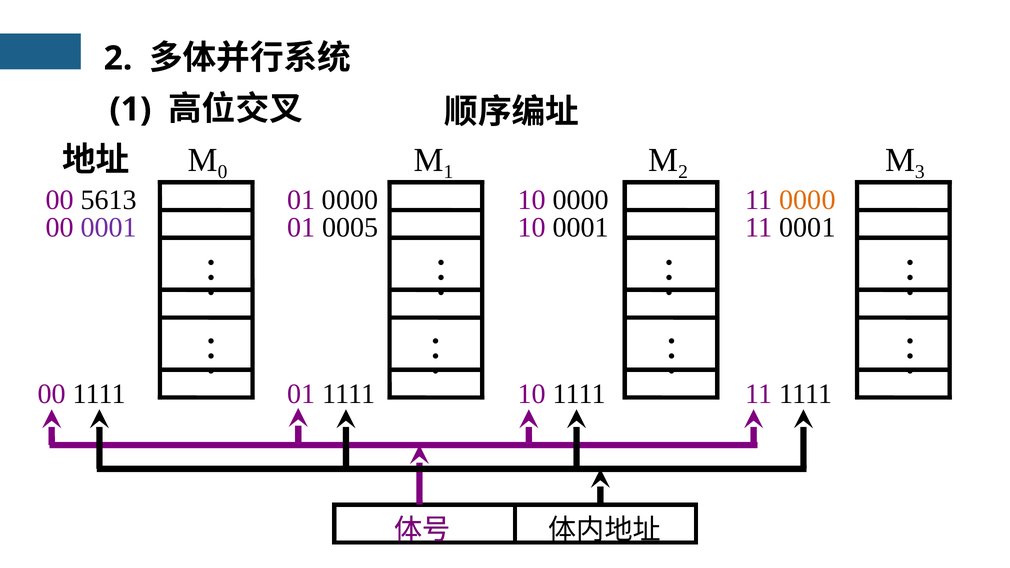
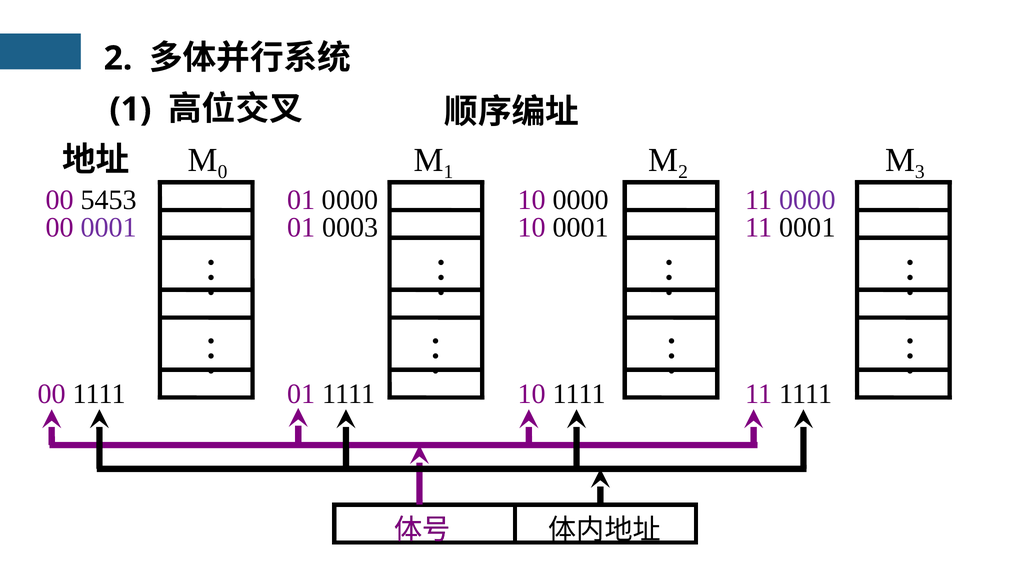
5613: 5613 -> 5453
0000 at (807, 200) colour: orange -> purple
0005: 0005 -> 0003
